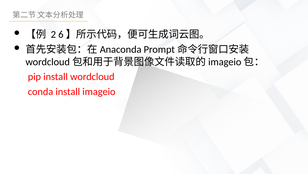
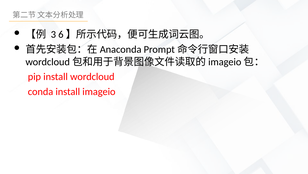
2: 2 -> 3
